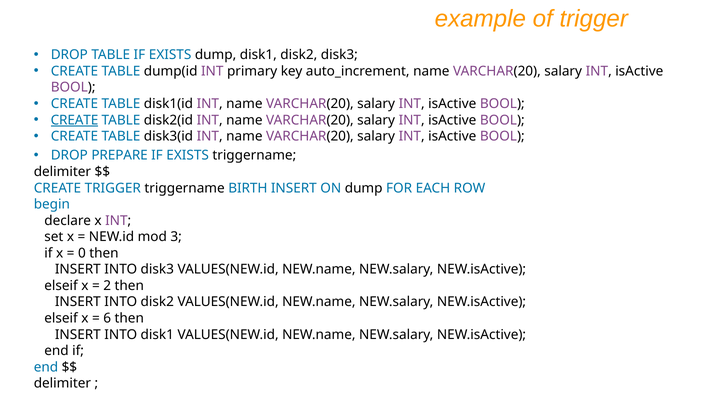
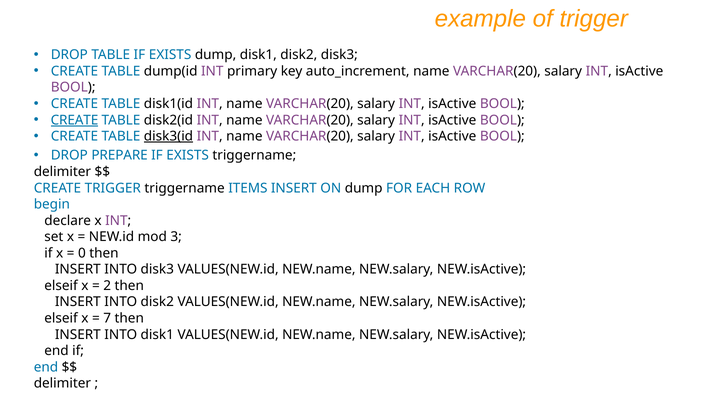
disk3(id underline: none -> present
BIRTH: BIRTH -> ITEMS
6: 6 -> 7
